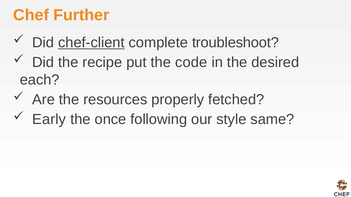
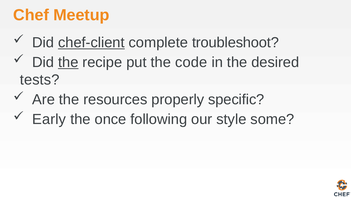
Further: Further -> Meetup
the at (68, 62) underline: none -> present
each: each -> tests
fetched: fetched -> specific
same: same -> some
